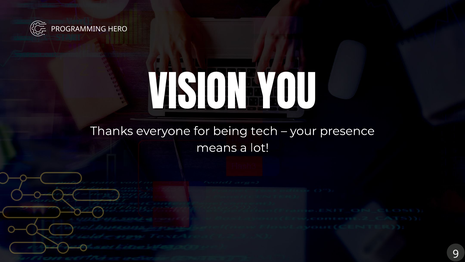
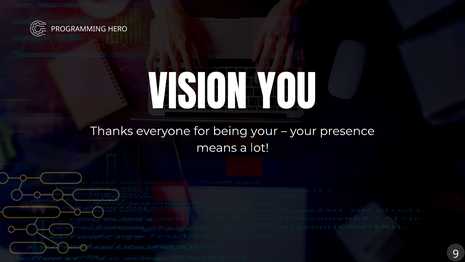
being tech: tech -> your
